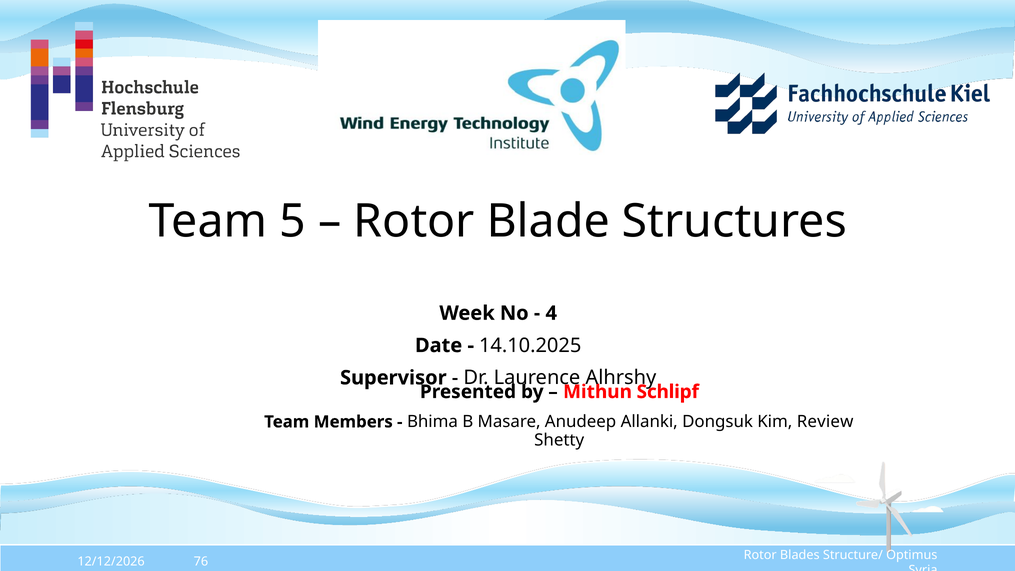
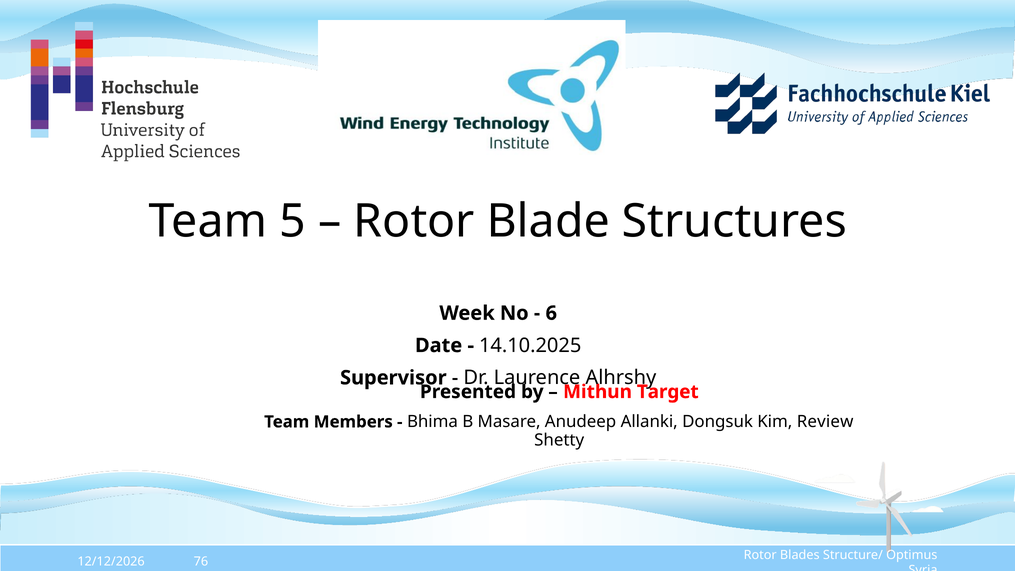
4: 4 -> 6
Schlipf: Schlipf -> Target
